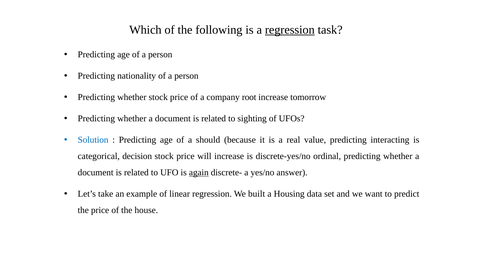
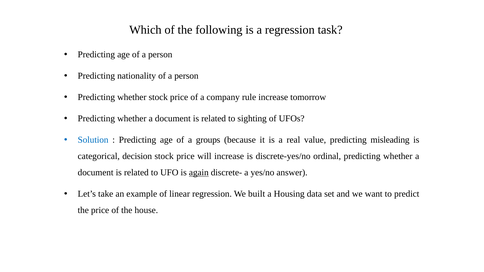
regression at (290, 30) underline: present -> none
root: root -> rule
should: should -> groups
interacting: interacting -> misleading
